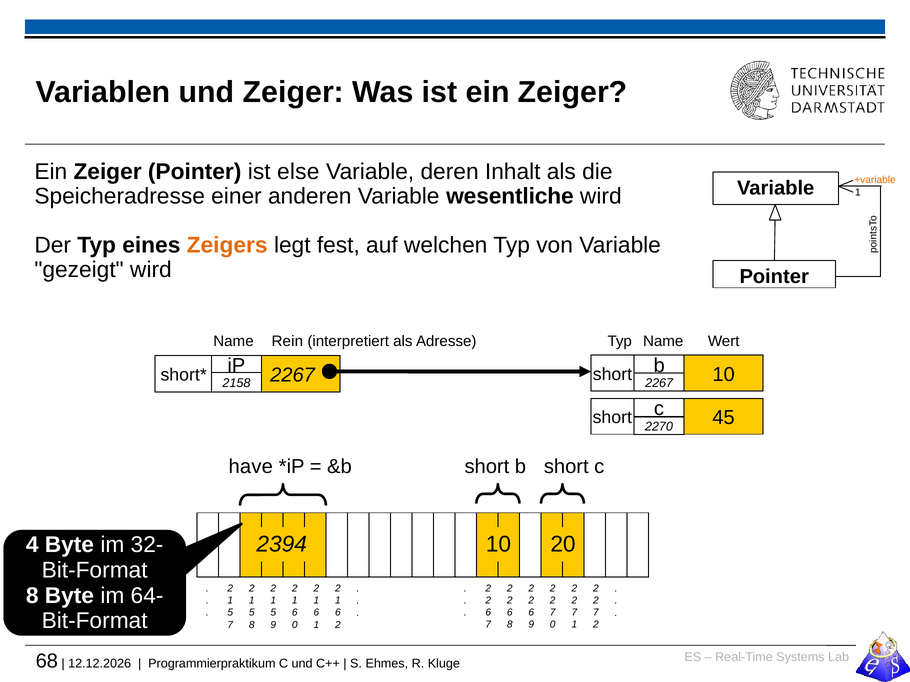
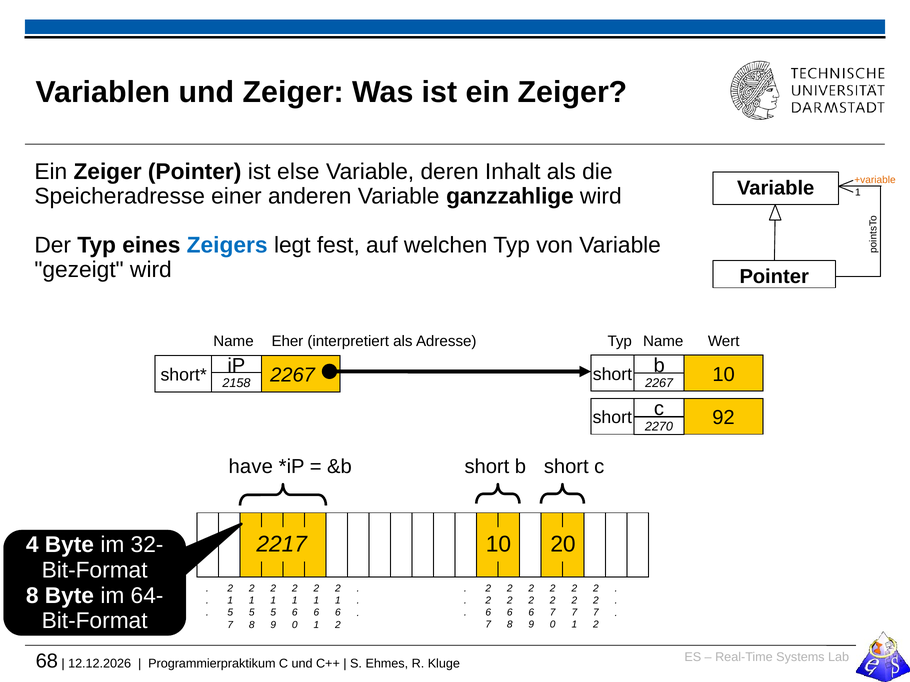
wesentliche: wesentliche -> ganzzahlige
Zeigers colour: orange -> blue
Rein: Rein -> Eher
45: 45 -> 92
2394: 2394 -> 2217
